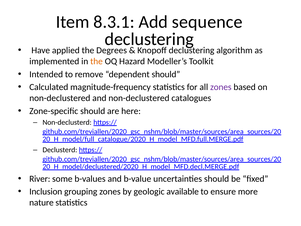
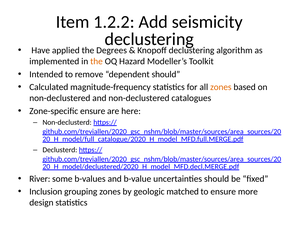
8.3.1: 8.3.1 -> 1.2.2
sequence: sequence -> seismicity
zones at (221, 87) colour: purple -> orange
Zone-specific should: should -> ensure
available: available -> matched
nature: nature -> design
